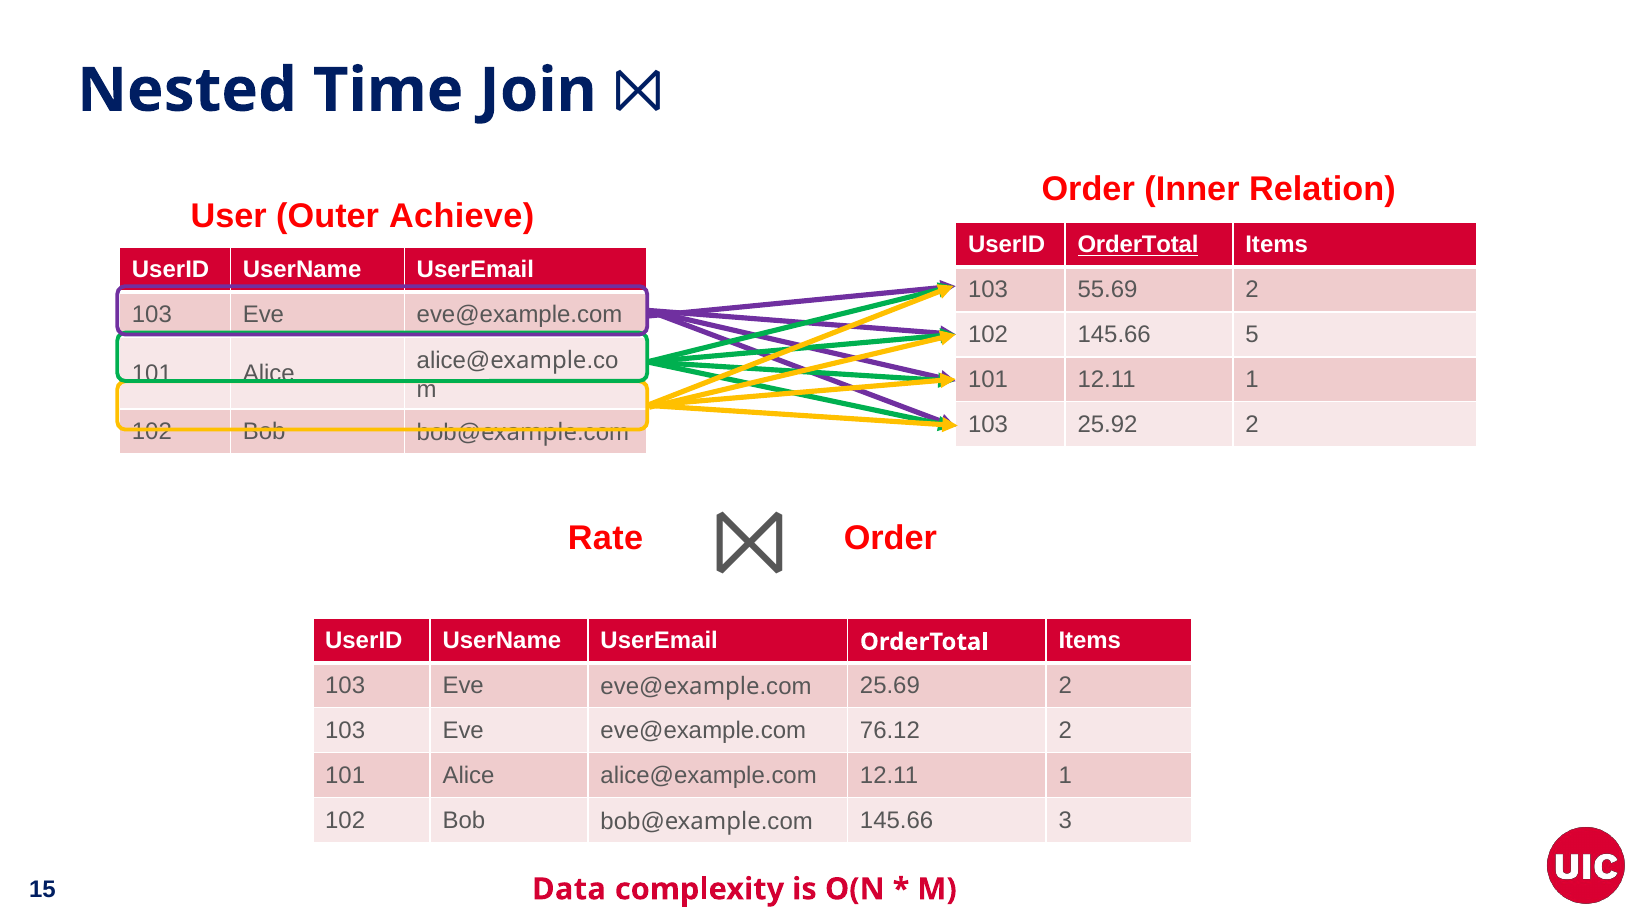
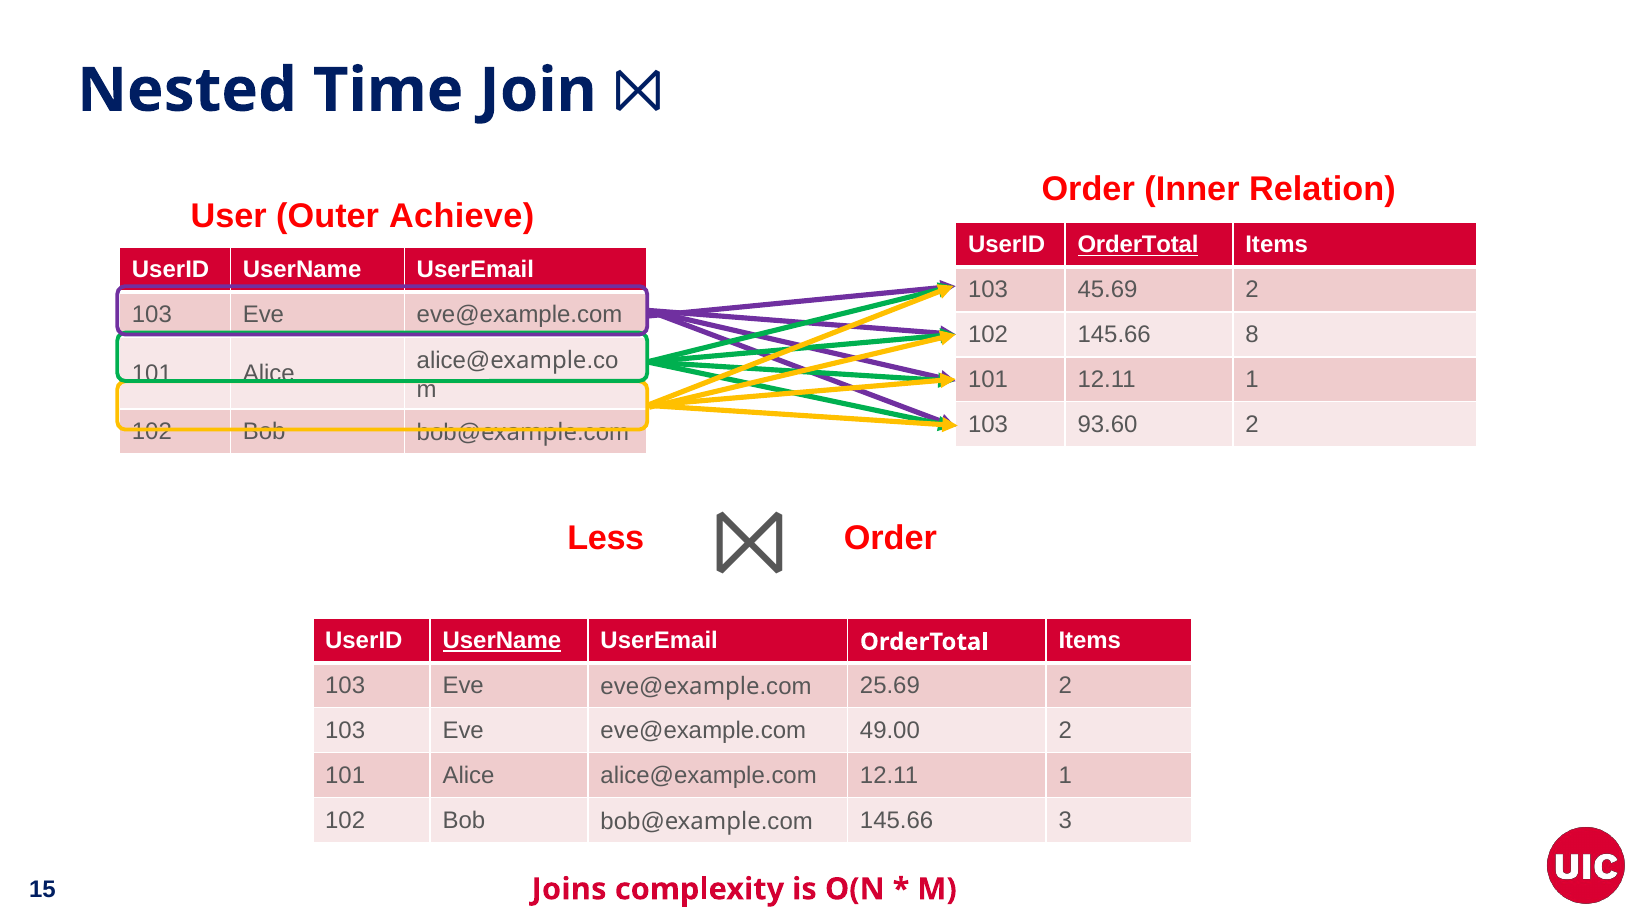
55.69: 55.69 -> 45.69
5: 5 -> 8
25.92: 25.92 -> 93.60
Rate: Rate -> Less
UserName at (502, 641) underline: none -> present
76.12: 76.12 -> 49.00
Data: Data -> Joins
